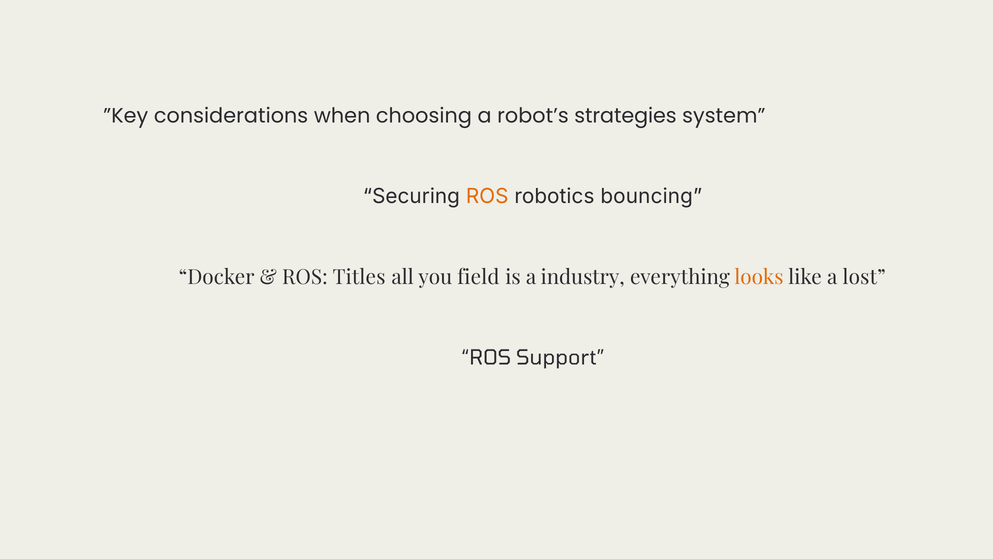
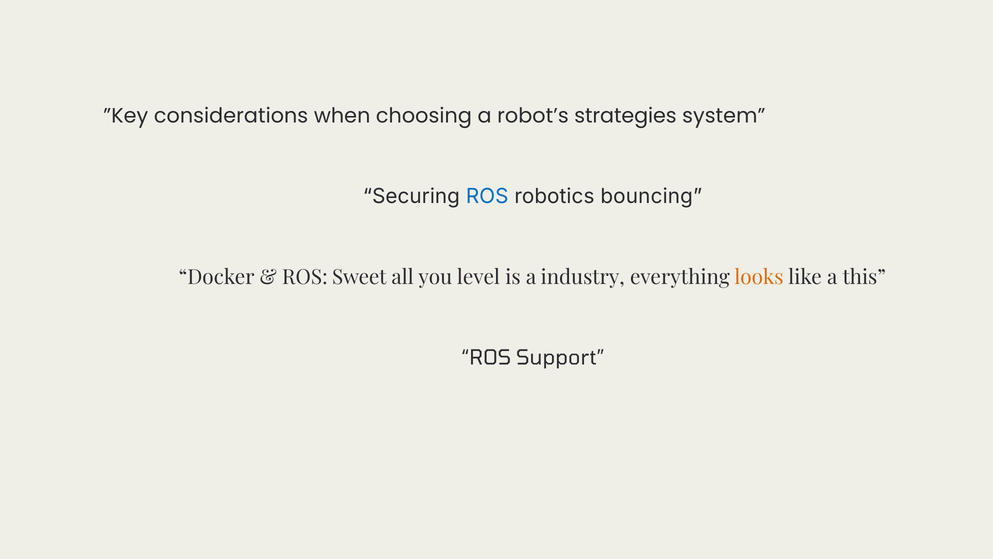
ROS at (487, 196) colour: orange -> blue
Titles: Titles -> Sweet
field: field -> level
lost: lost -> this
